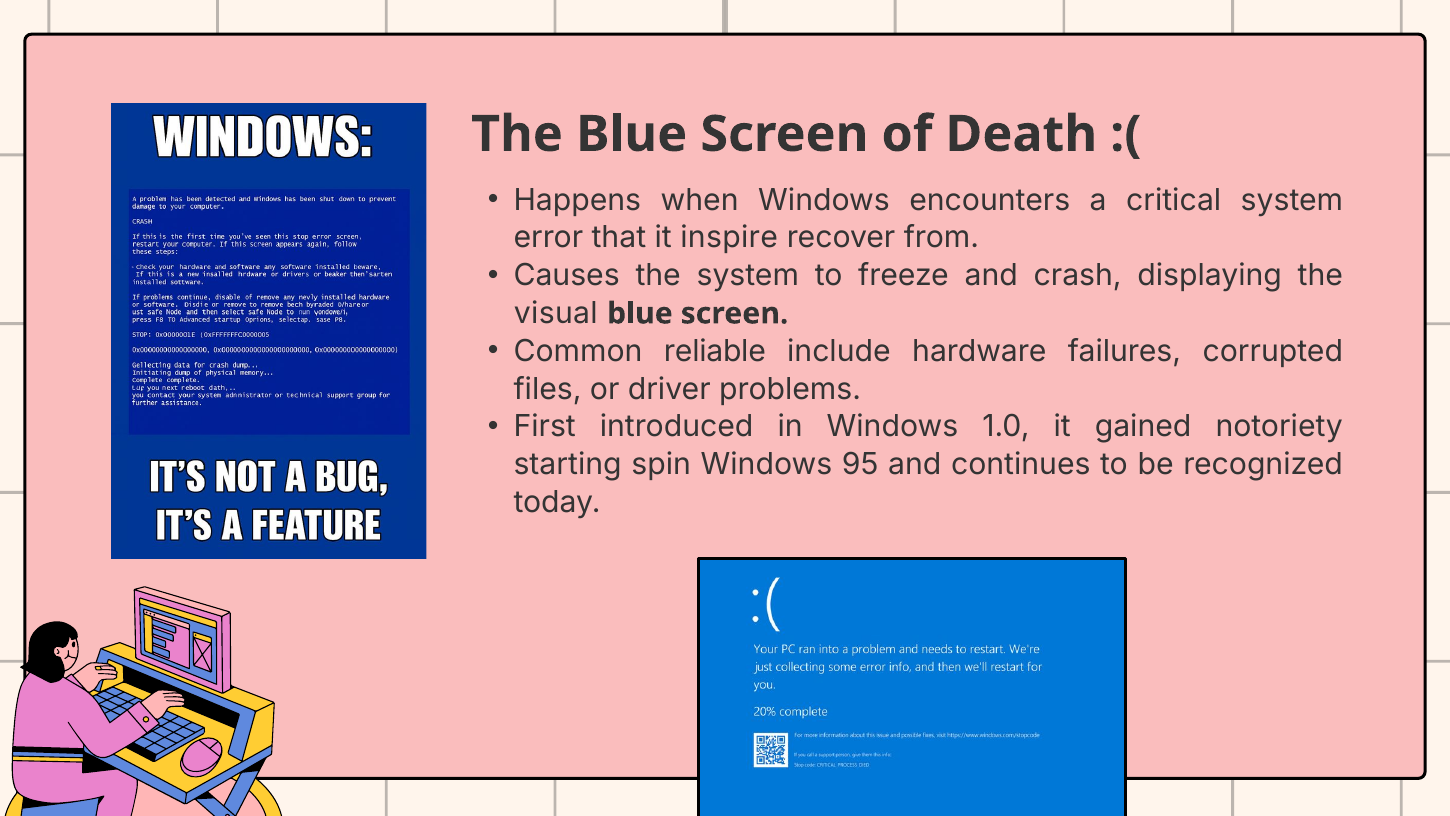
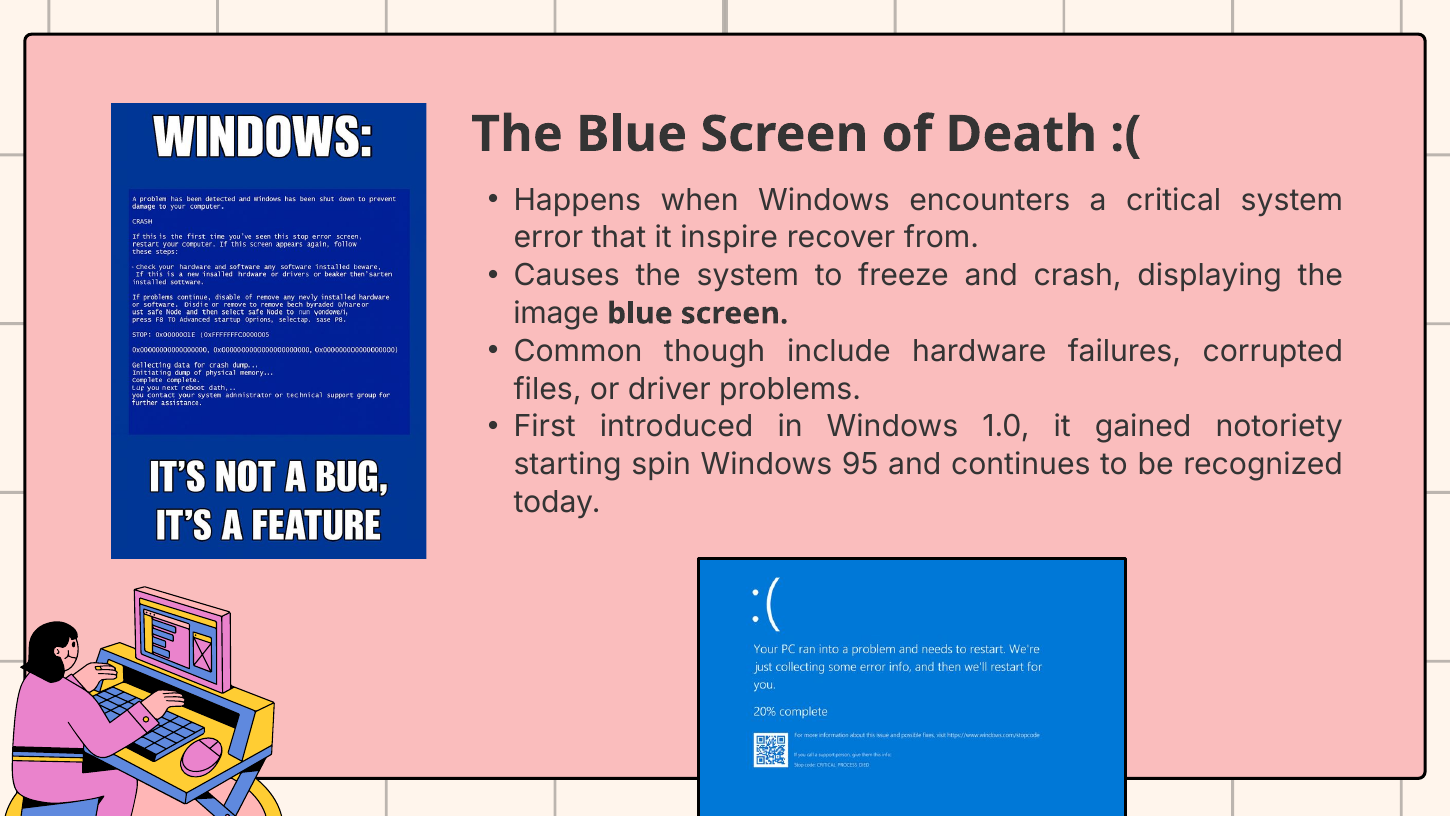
visual: visual -> image
reliable: reliable -> though
